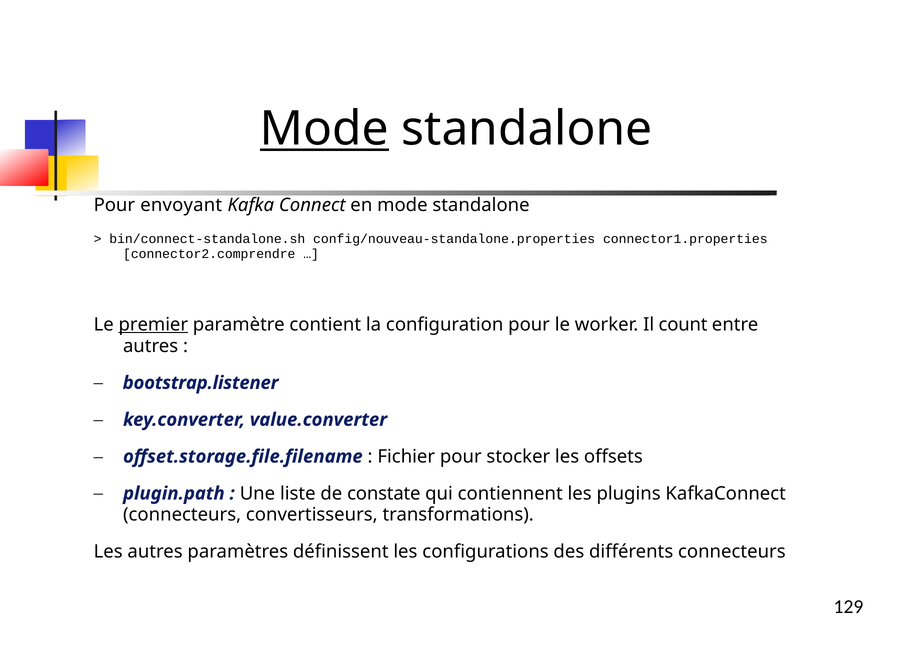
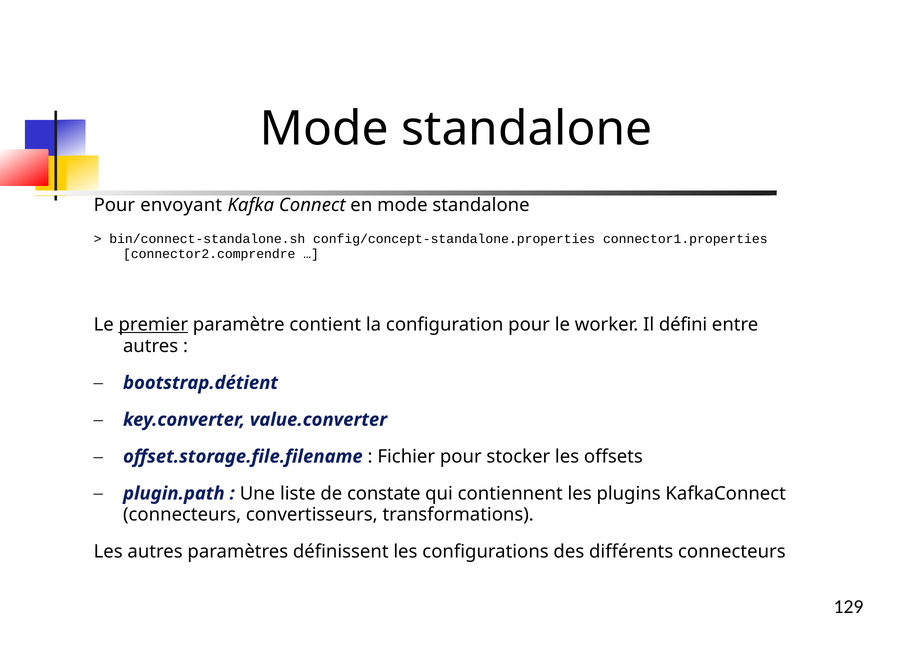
Mode at (324, 129) underline: present -> none
config/nouveau-standalone.properties: config/nouveau-standalone.properties -> config/concept-standalone.properties
count: count -> défini
bootstrap.listener: bootstrap.listener -> bootstrap.détient
